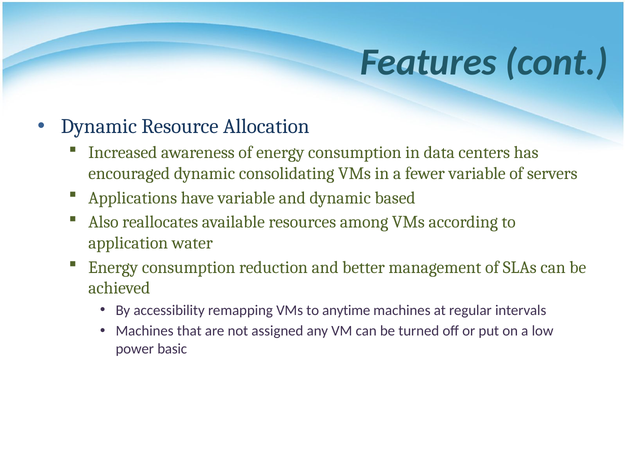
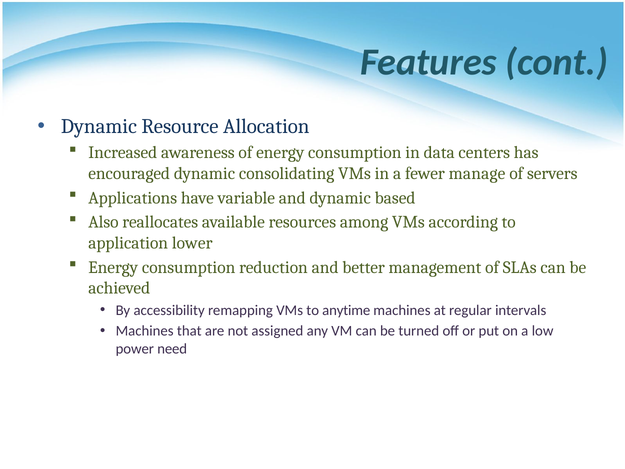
fewer variable: variable -> manage
water: water -> lower
basic: basic -> need
